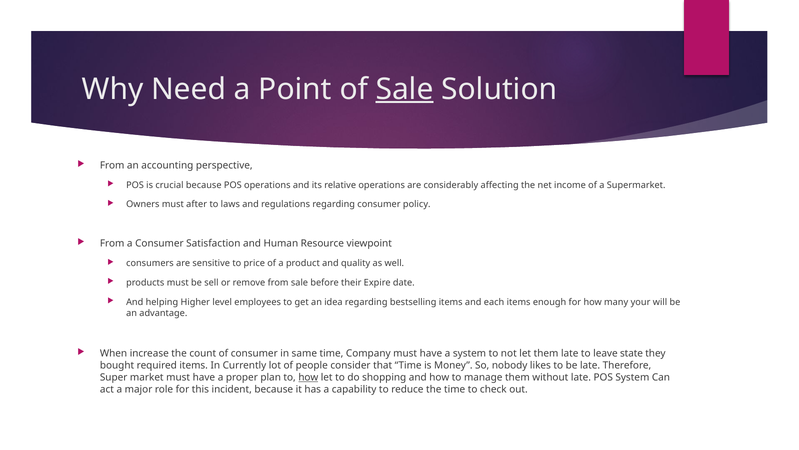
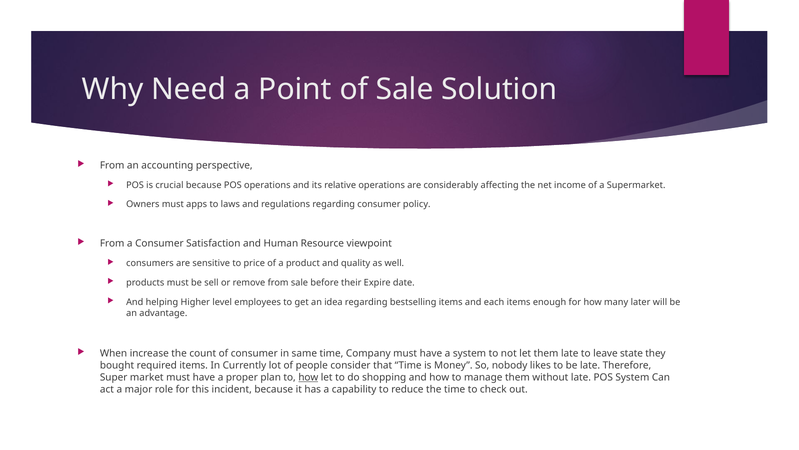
Sale at (405, 89) underline: present -> none
after: after -> apps
your: your -> later
